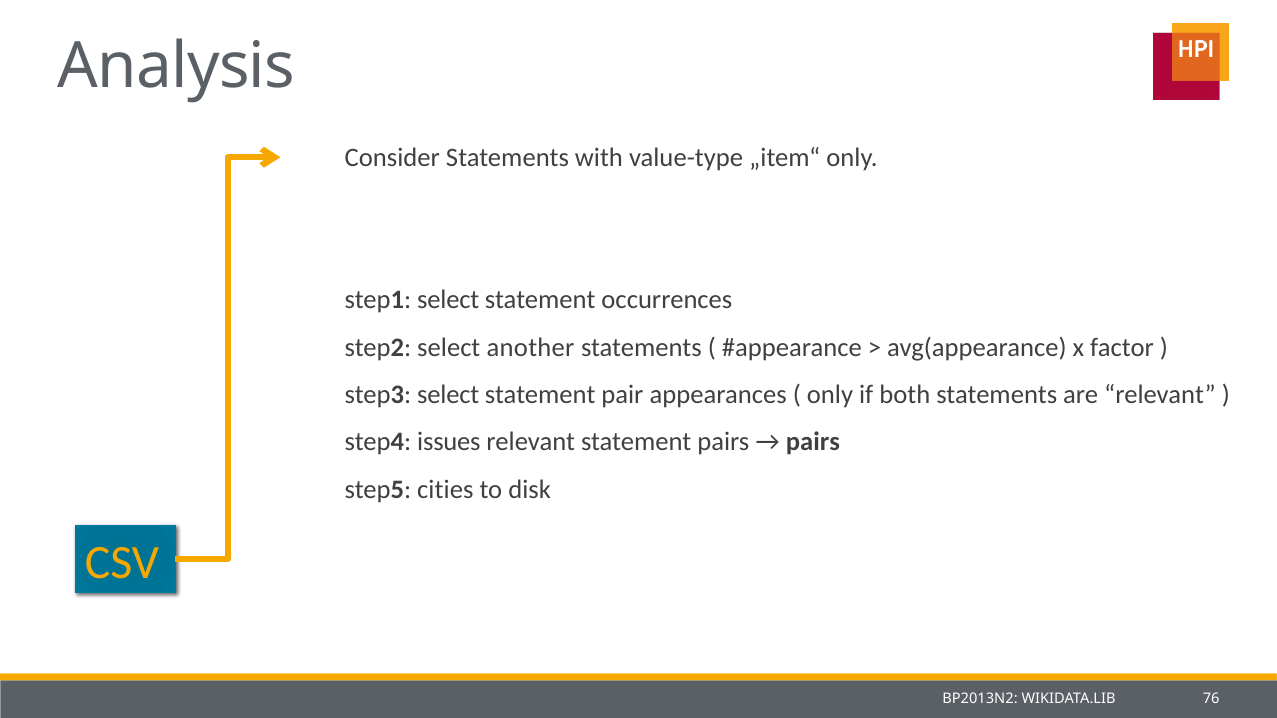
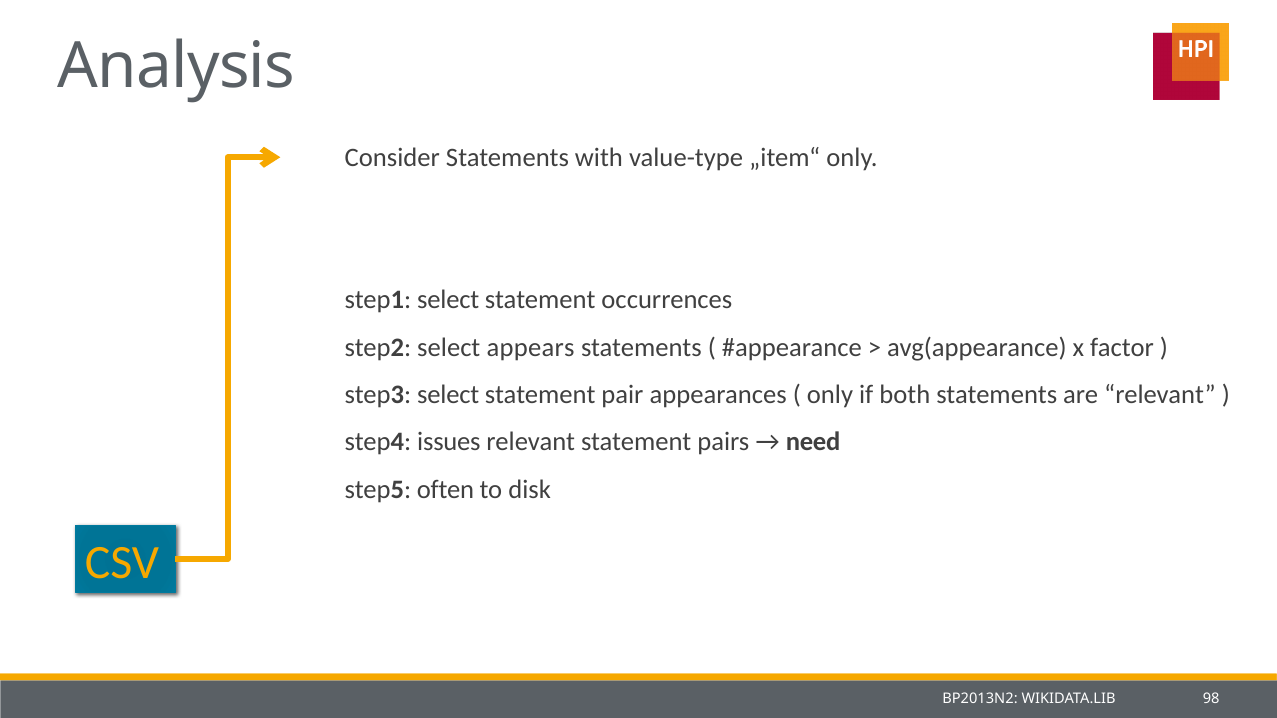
another: another -> appears
pairs at (813, 442): pairs -> need
cities: cities -> often
76: 76 -> 98
